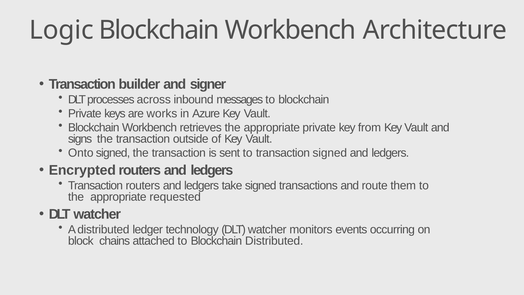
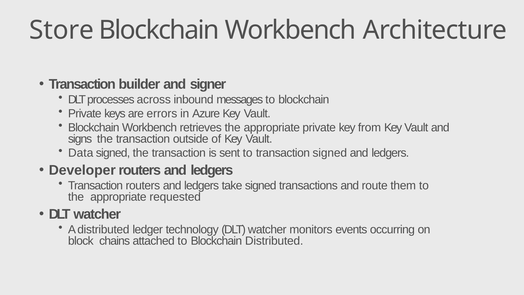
Logic: Logic -> Store
works: works -> errors
Onto: Onto -> Data
Encrypted: Encrypted -> Developer
